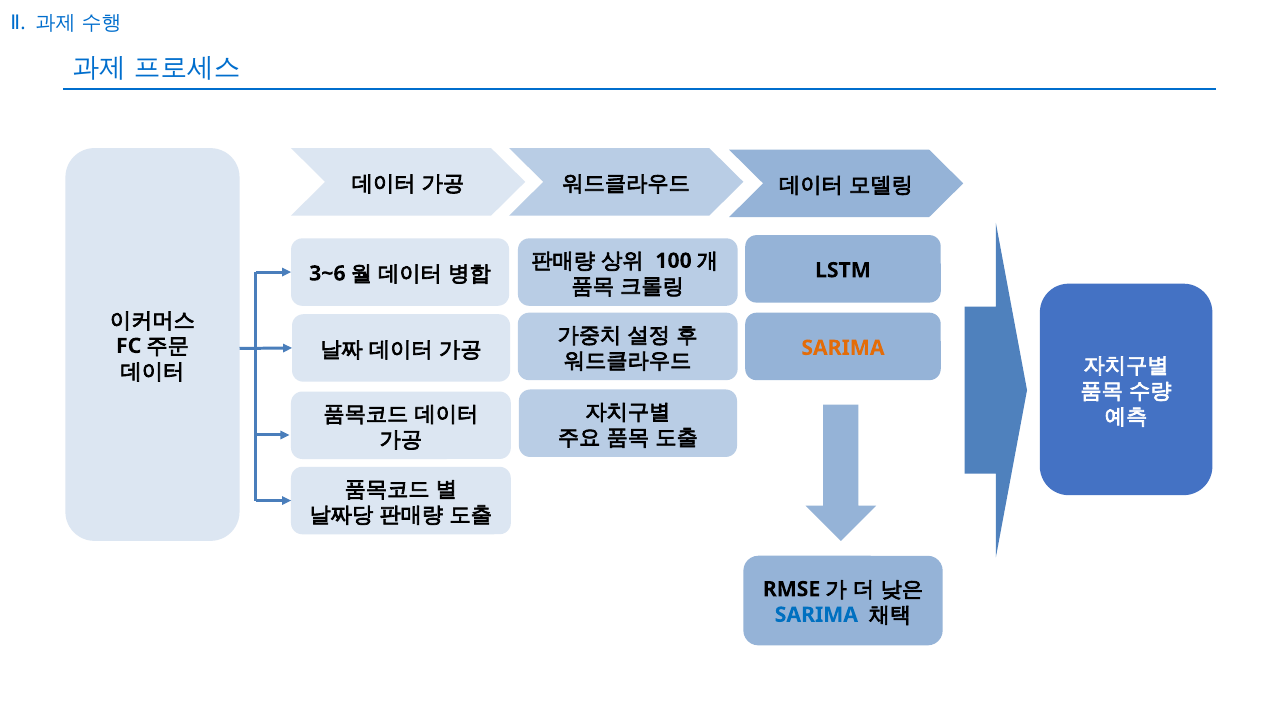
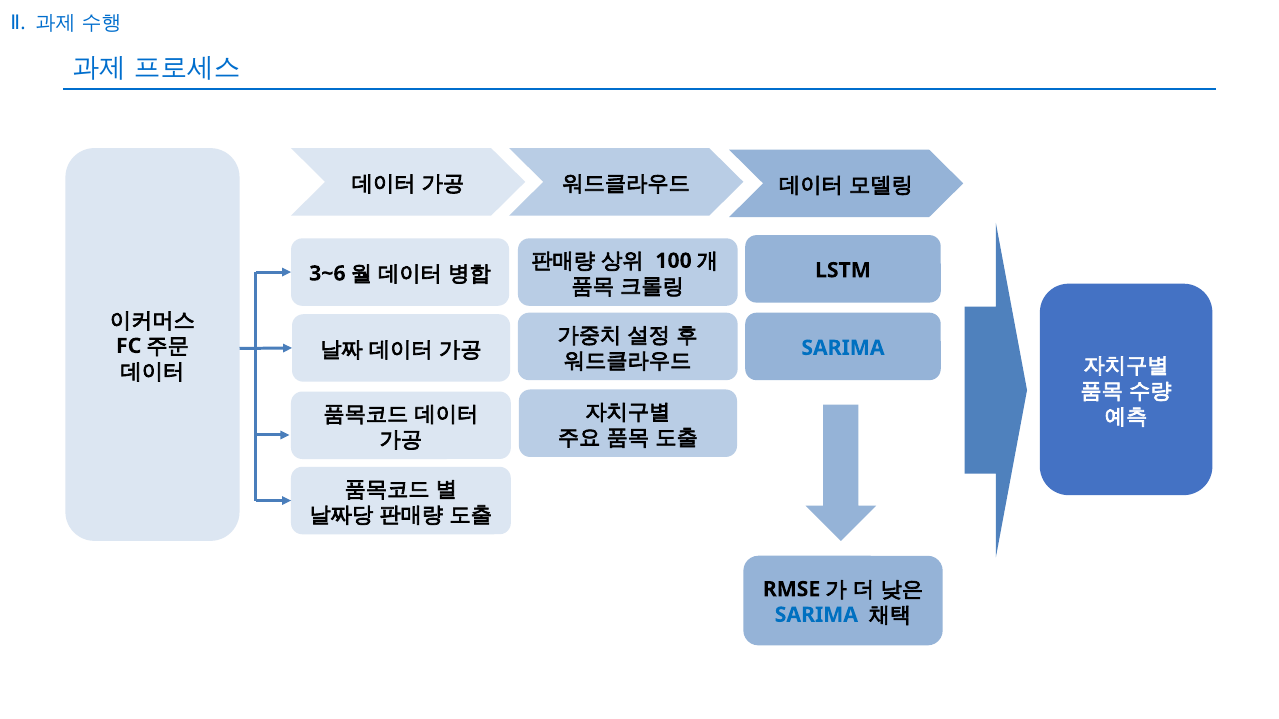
SARIMA at (843, 348) colour: orange -> blue
